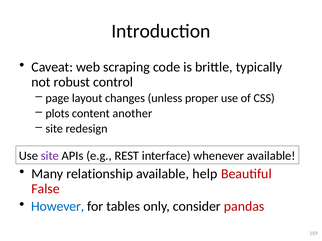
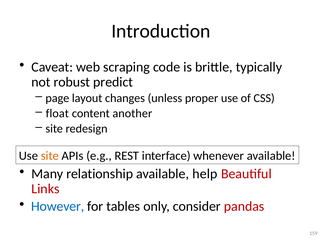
control: control -> predict
plots: plots -> float
site at (50, 156) colour: purple -> orange
False: False -> Links
